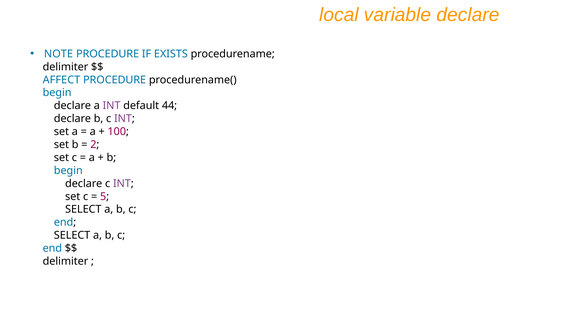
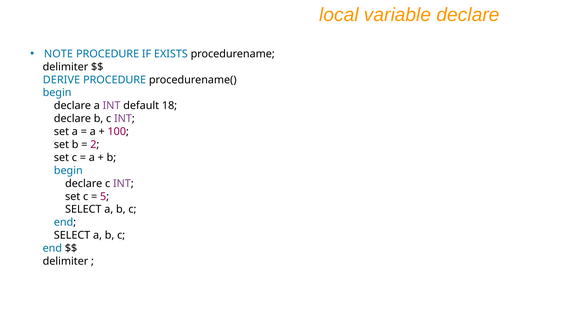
AFFECT: AFFECT -> DERIVE
44: 44 -> 18
